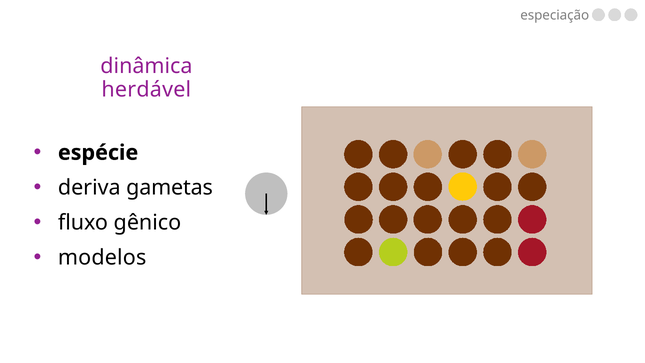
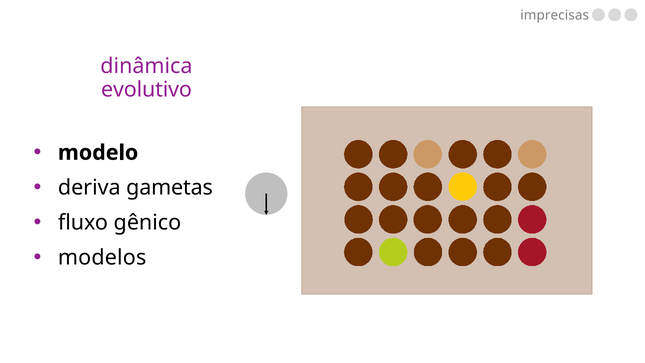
especiação: especiação -> imprecisas
herdável: herdável -> evolutivo
espécie: espécie -> modelo
